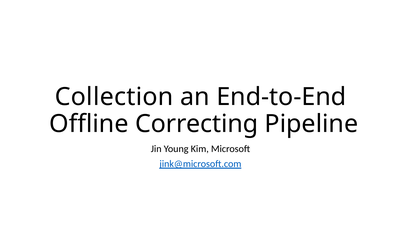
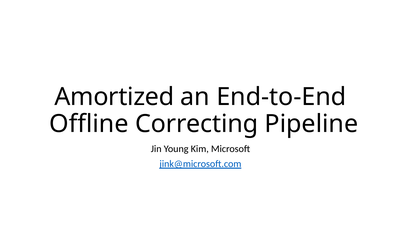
Collection: Collection -> Amortized
